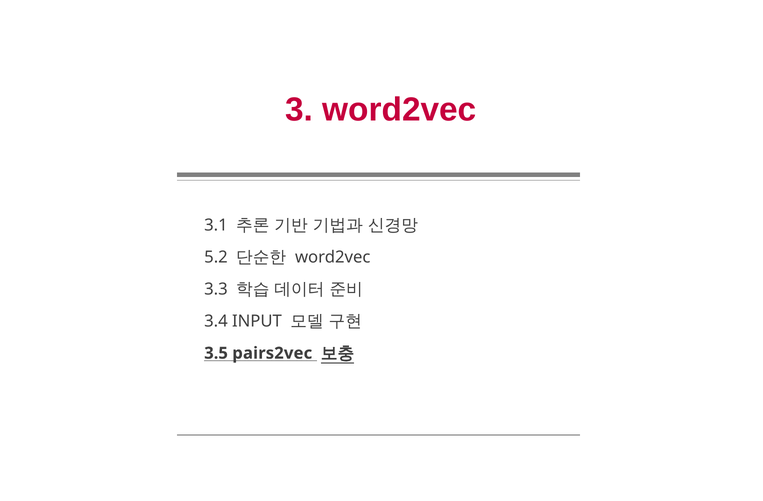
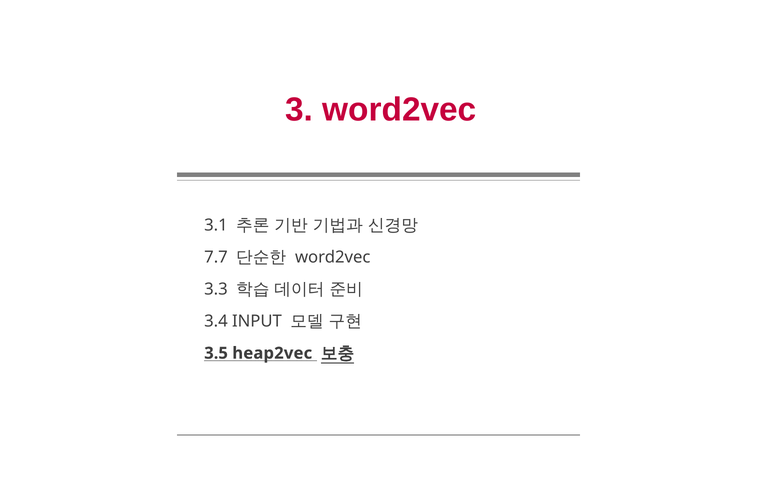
5.2: 5.2 -> 7.7
pairs2vec: pairs2vec -> heap2vec
